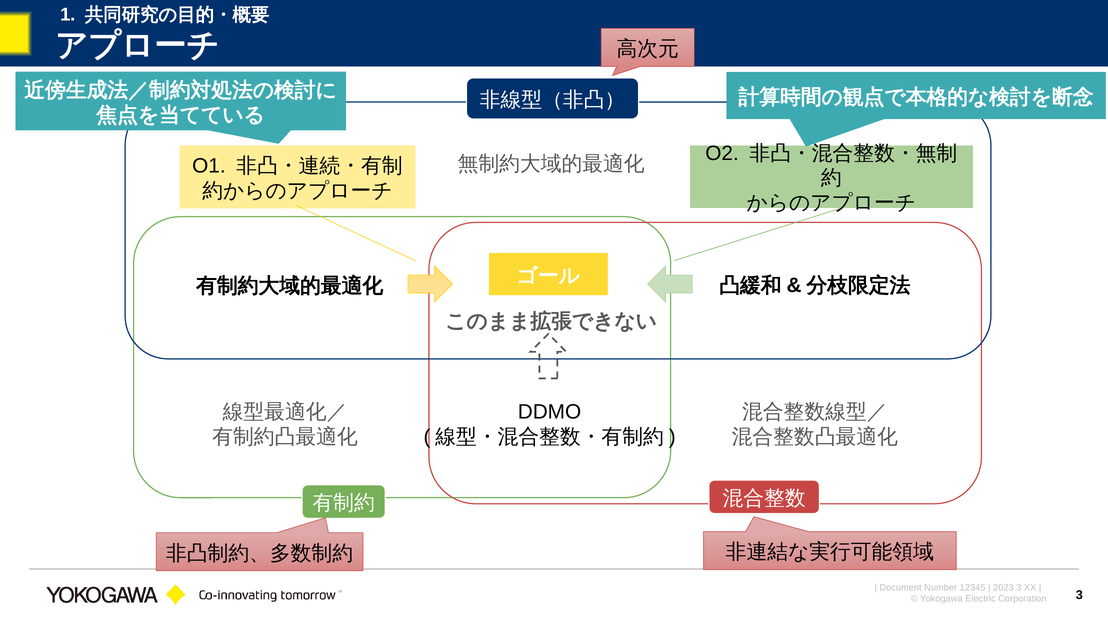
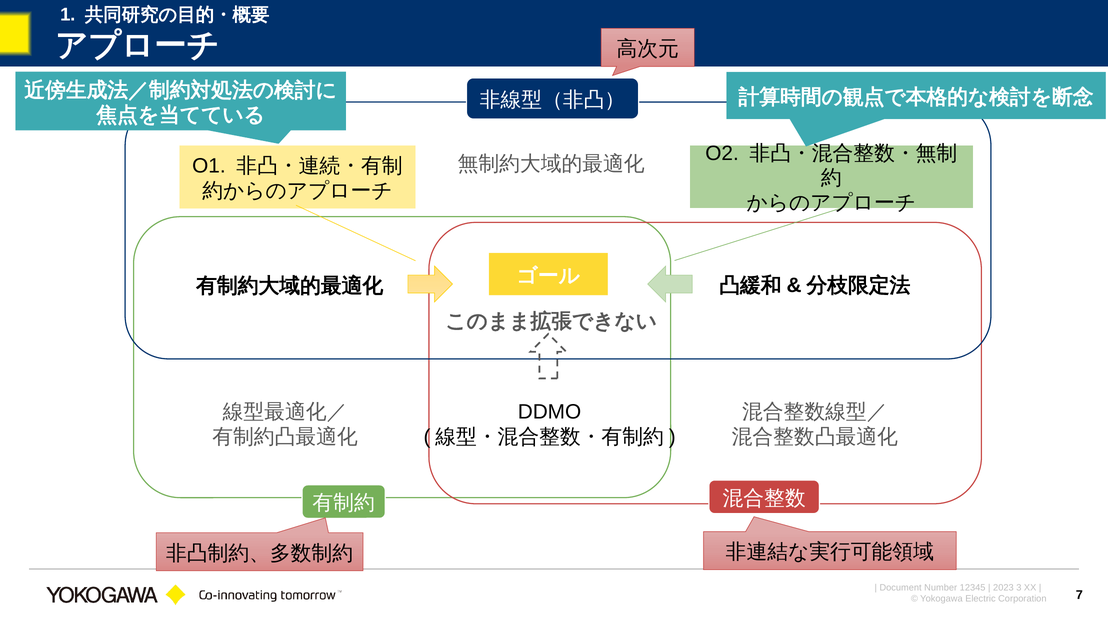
3 at (1079, 595): 3 -> 7
